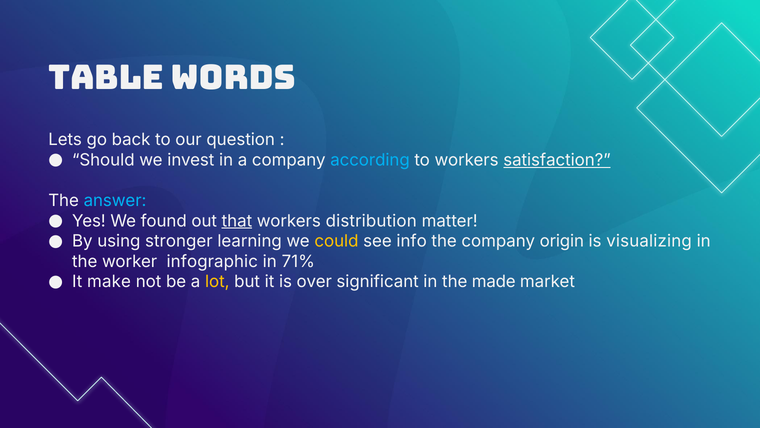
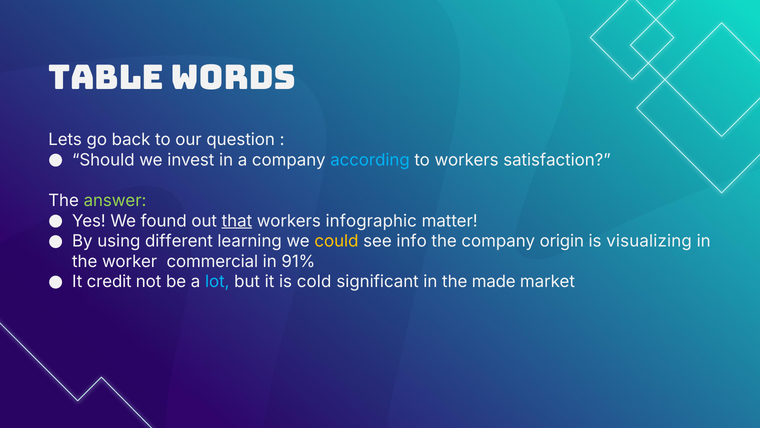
satisfaction underline: present -> none
answer colour: light blue -> light green
distribution: distribution -> infographic
stronger: stronger -> different
infographic: infographic -> commercial
71%: 71% -> 91%
make: make -> credit
lot colour: yellow -> light blue
over: over -> cold
